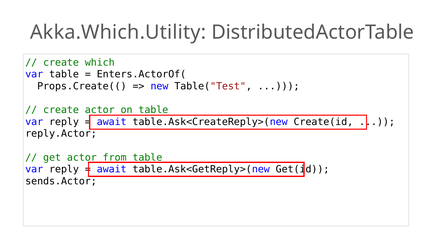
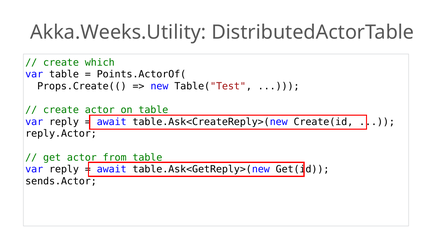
Akka.Which.Utility: Akka.Which.Utility -> Akka.Weeks.Utility
Enters.ActorOf(: Enters.ActorOf( -> Points.ActorOf(
